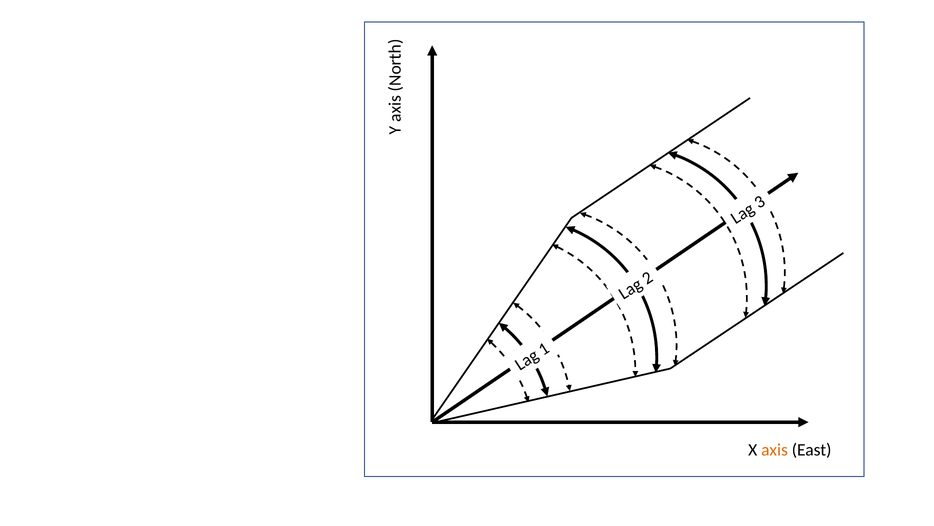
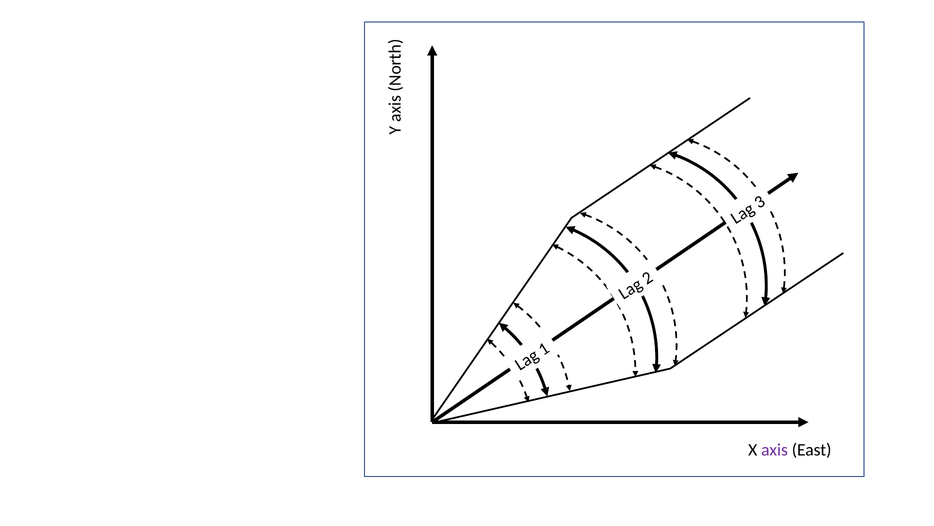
axis colour: orange -> purple
